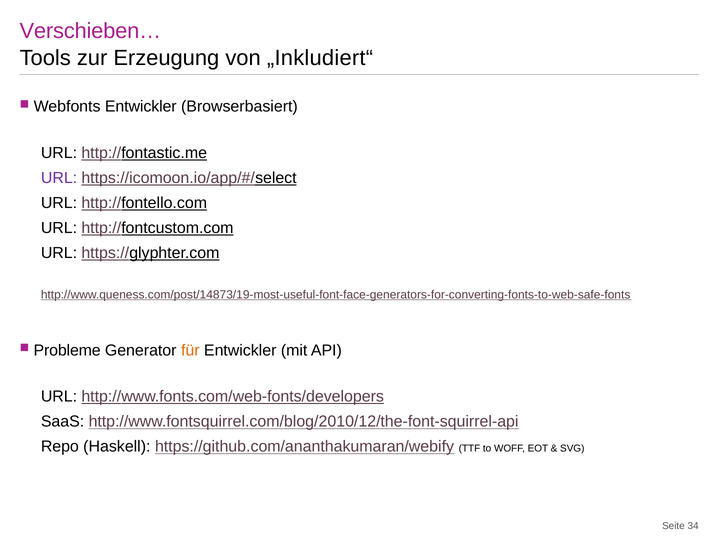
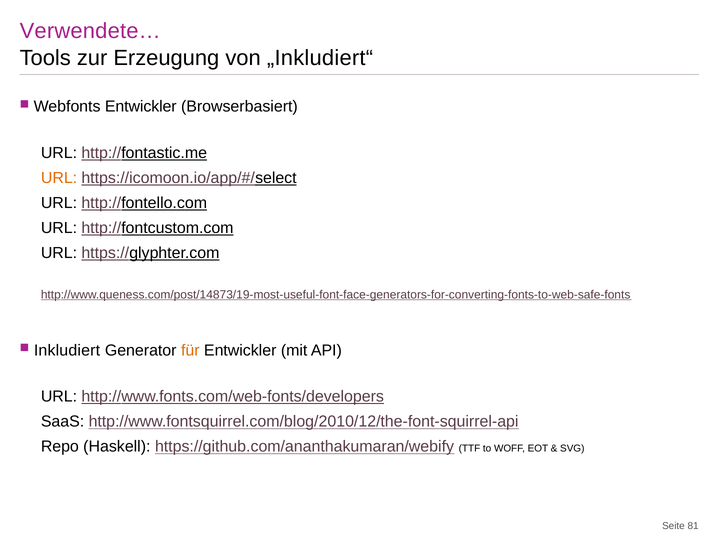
Verschieben…: Verschieben… -> Verwendete…
URL at (59, 178) colour: purple -> orange
Probleme: Probleme -> Inkludiert
34: 34 -> 81
